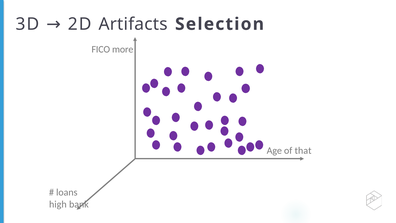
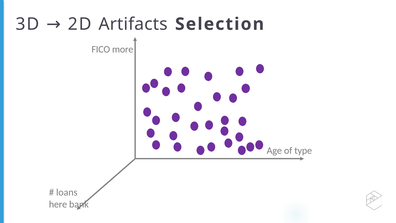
that: that -> type
high: high -> here
